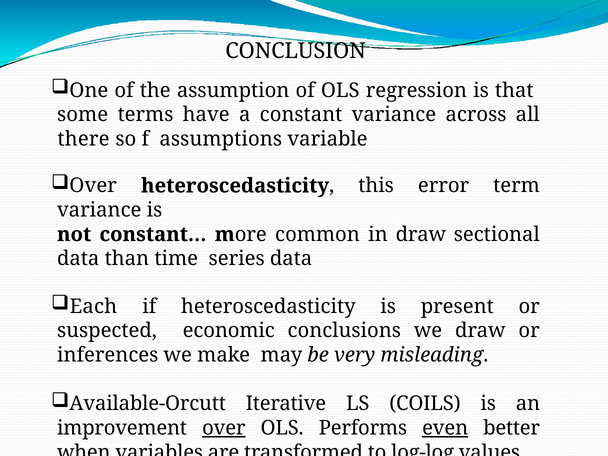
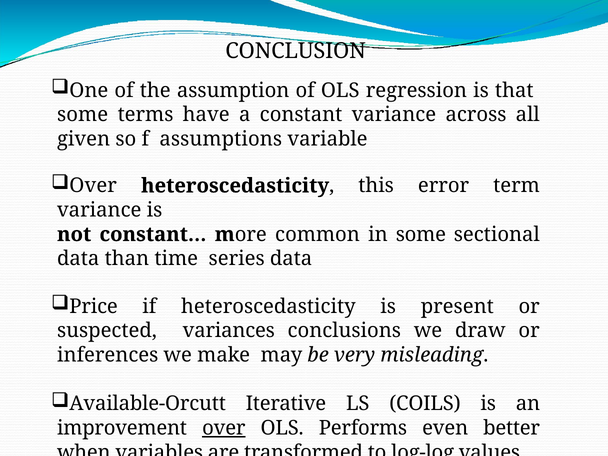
there: there -> given
in draw: draw -> some
Each: Each -> Price
economic: economic -> variances
even underline: present -> none
